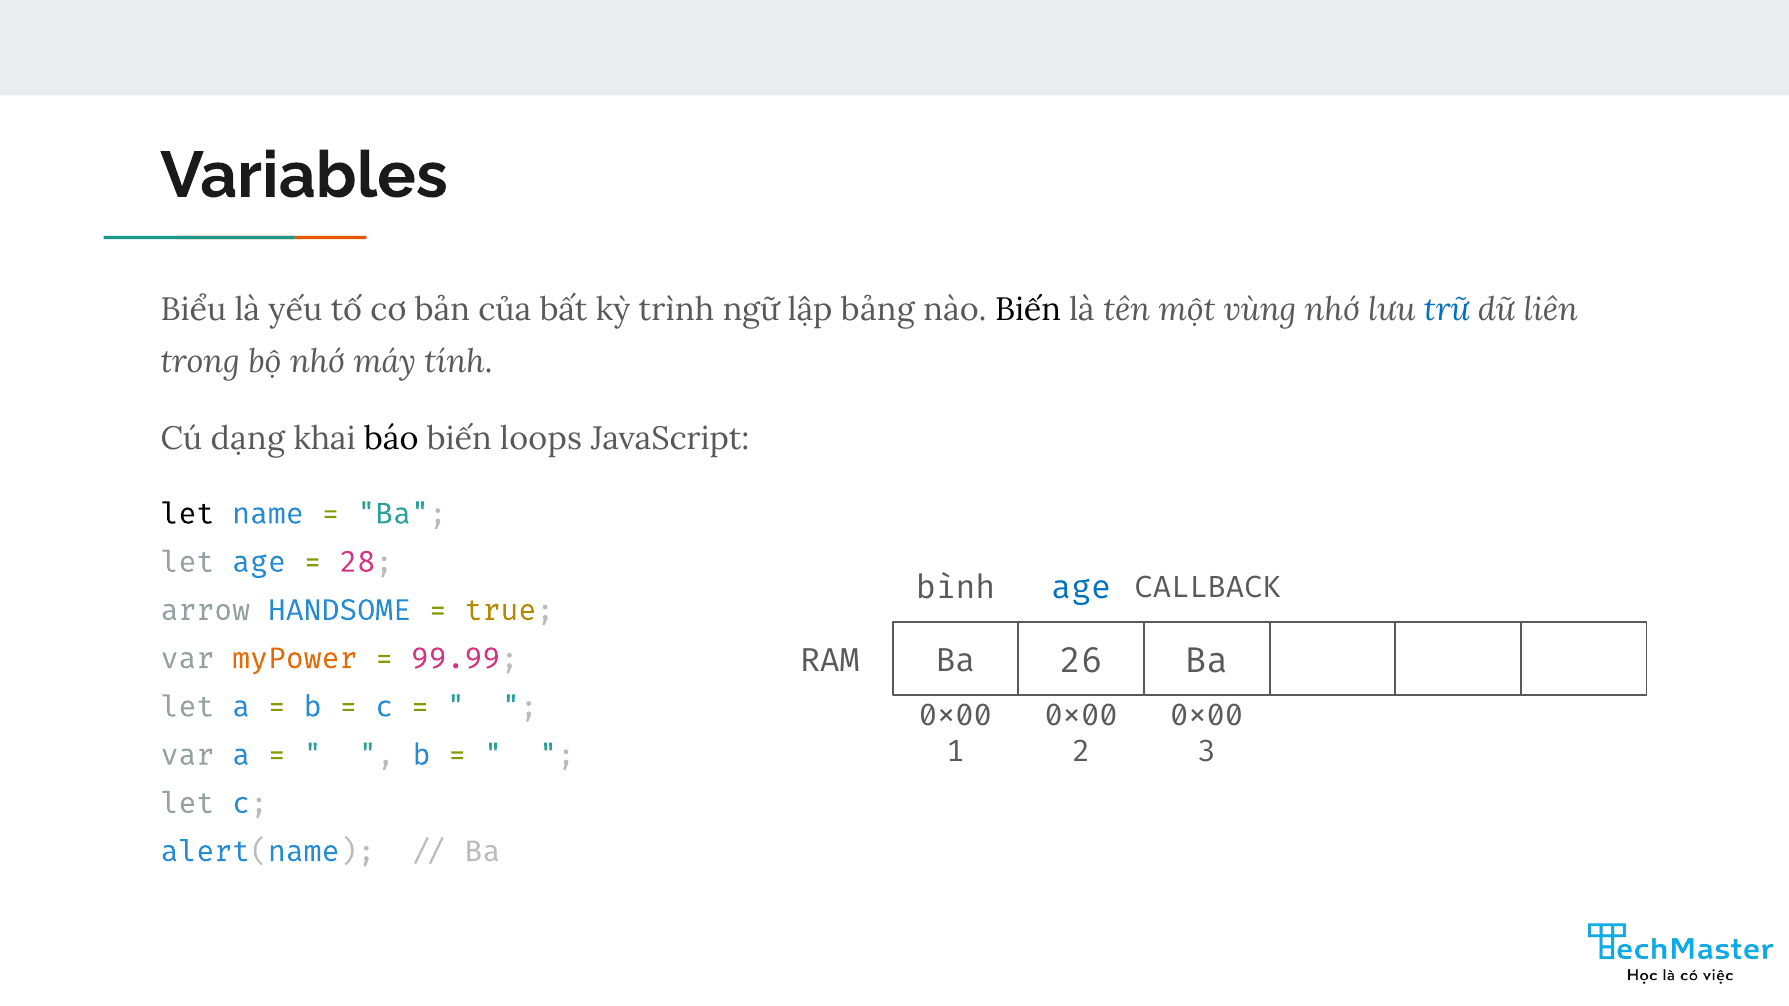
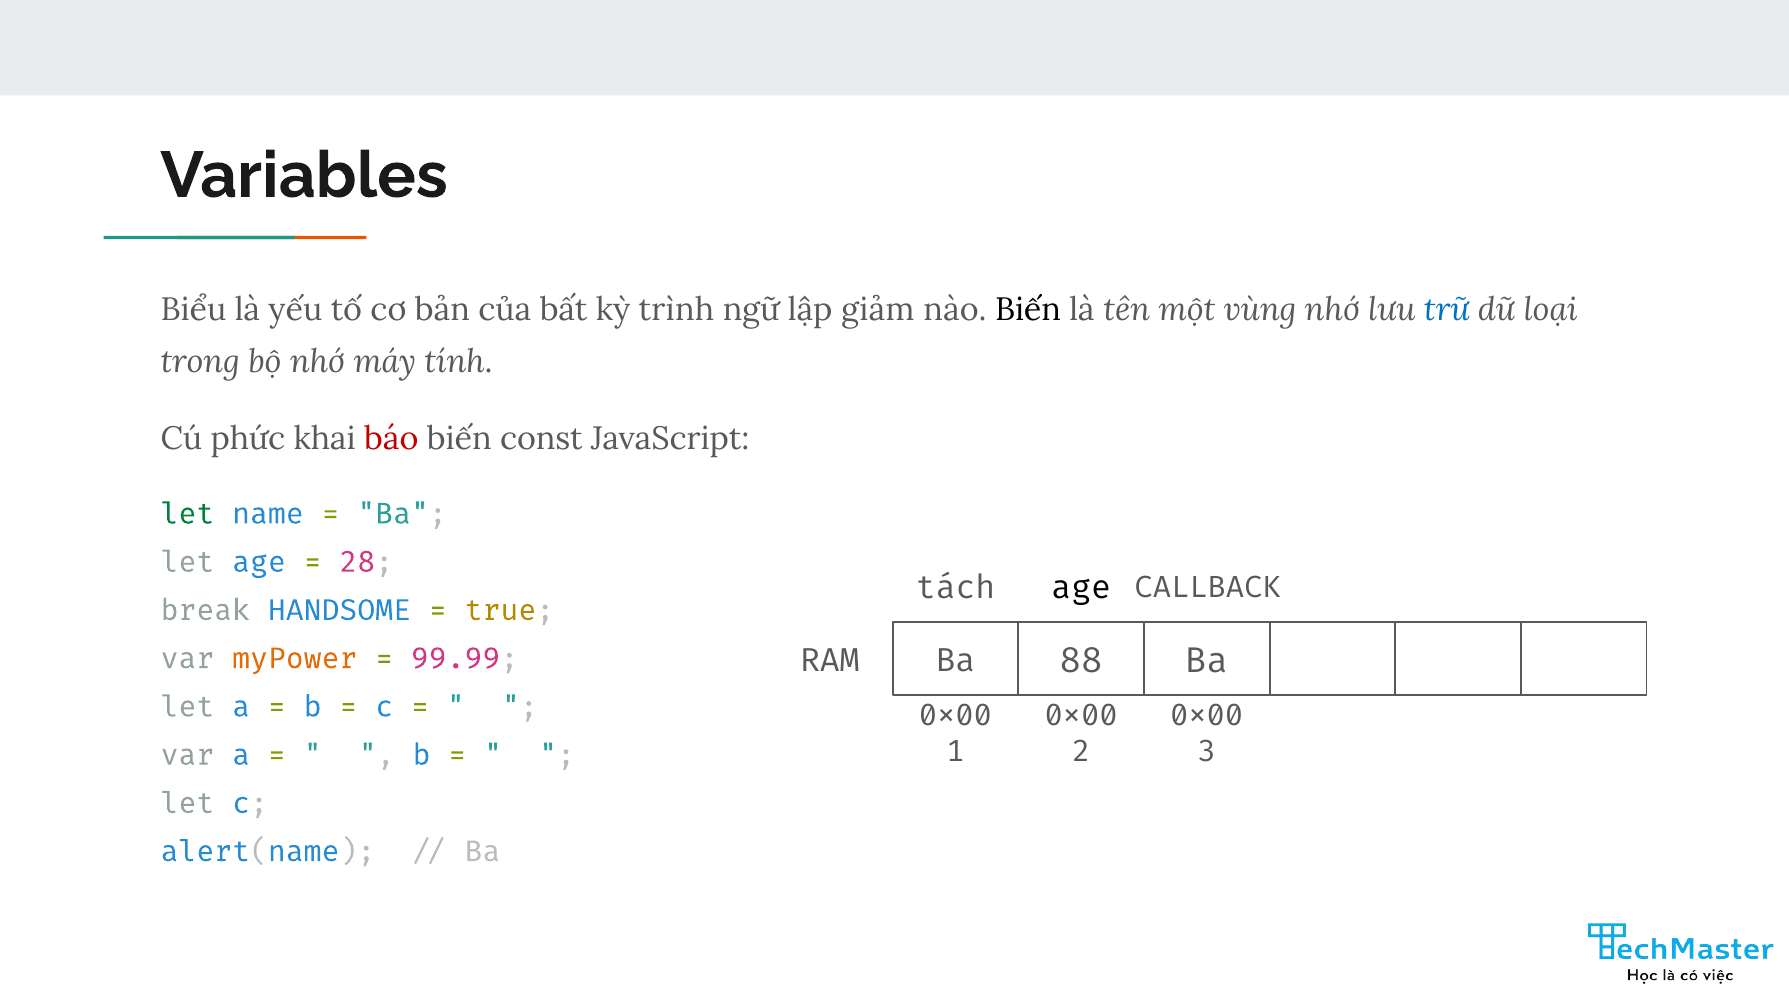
bảng: bảng -> giảm
liên: liên -> loại
dạng: dạng -> phức
báo colour: black -> red
loops: loops -> const
let at (187, 514) colour: black -> green
bình: bình -> tách
age at (1081, 588) colour: blue -> black
arrow: arrow -> break
26: 26 -> 88
